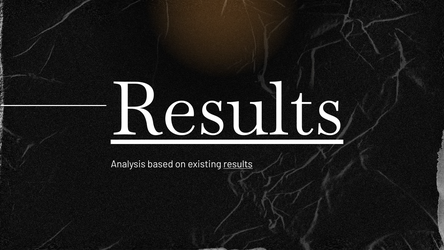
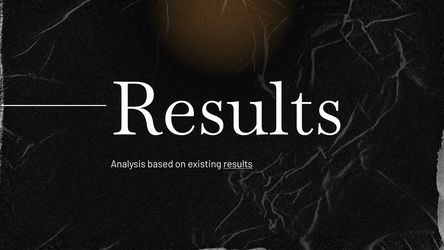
Results at (227, 110) underline: present -> none
